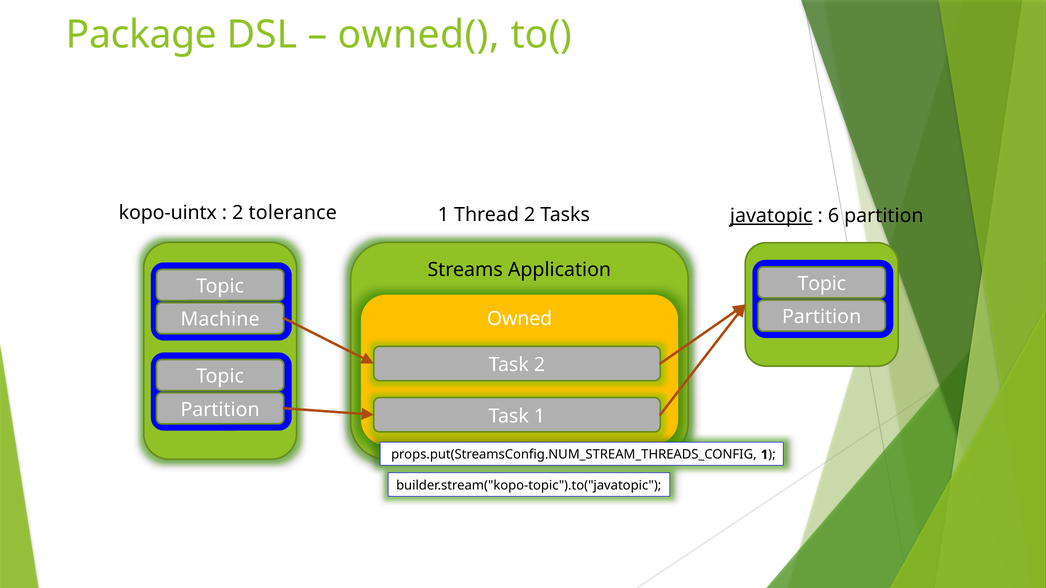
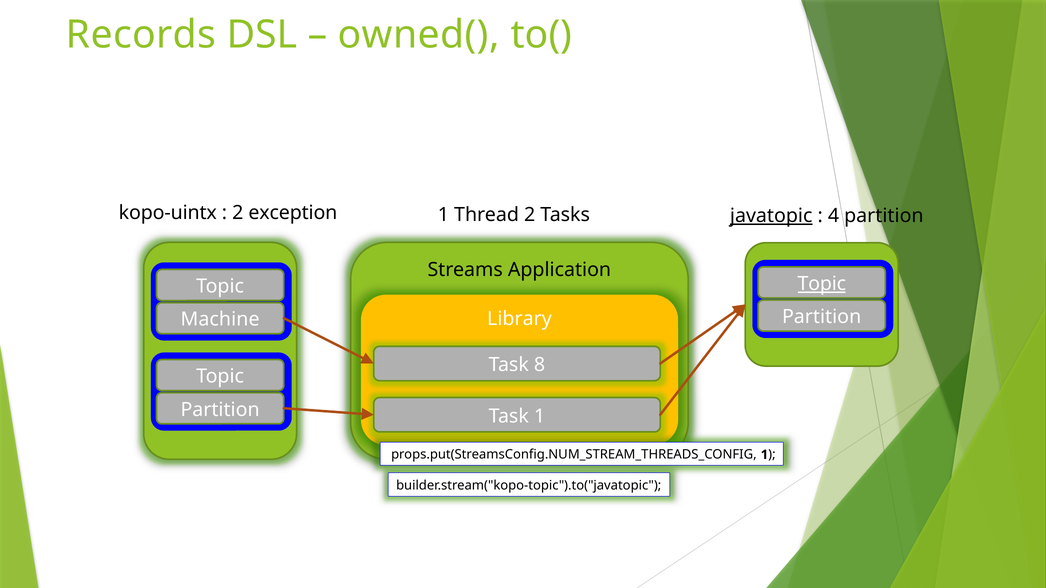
Package: Package -> Records
tolerance: tolerance -> exception
6: 6 -> 4
Topic at (822, 284) underline: none -> present
Owned: Owned -> Library
Task 2: 2 -> 8
